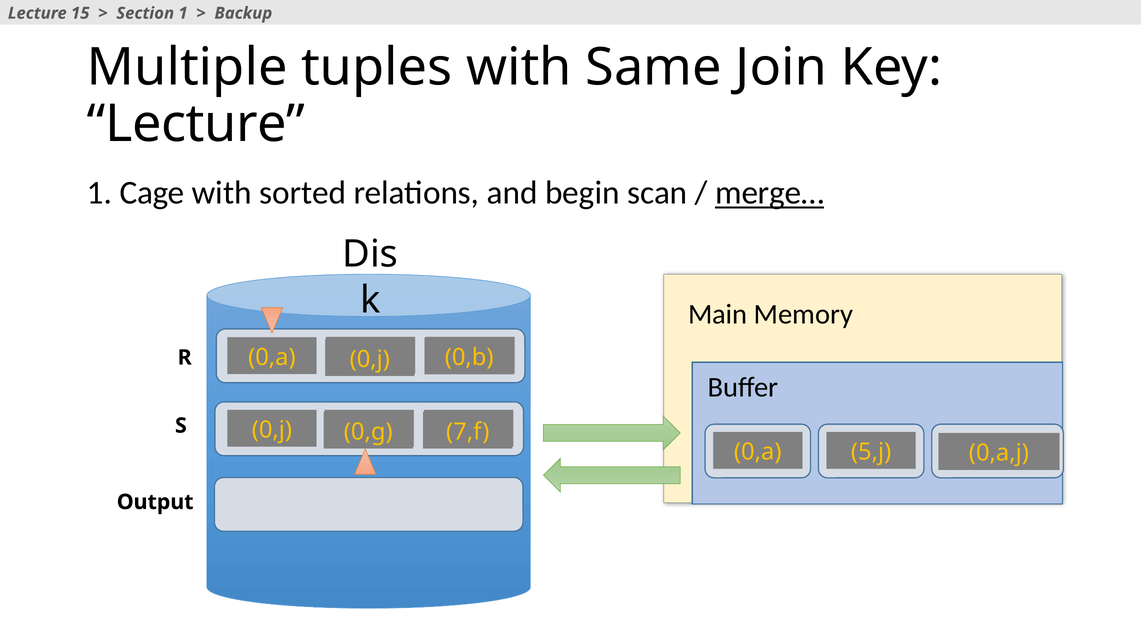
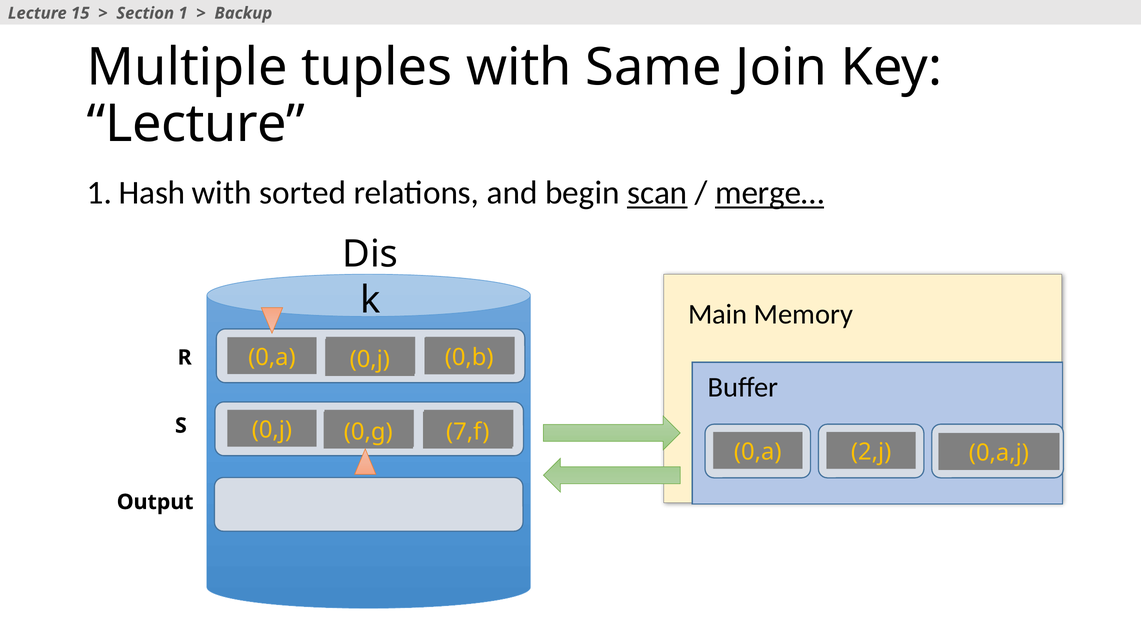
Cage: Cage -> Hash
scan underline: none -> present
5,j: 5,j -> 2,j
